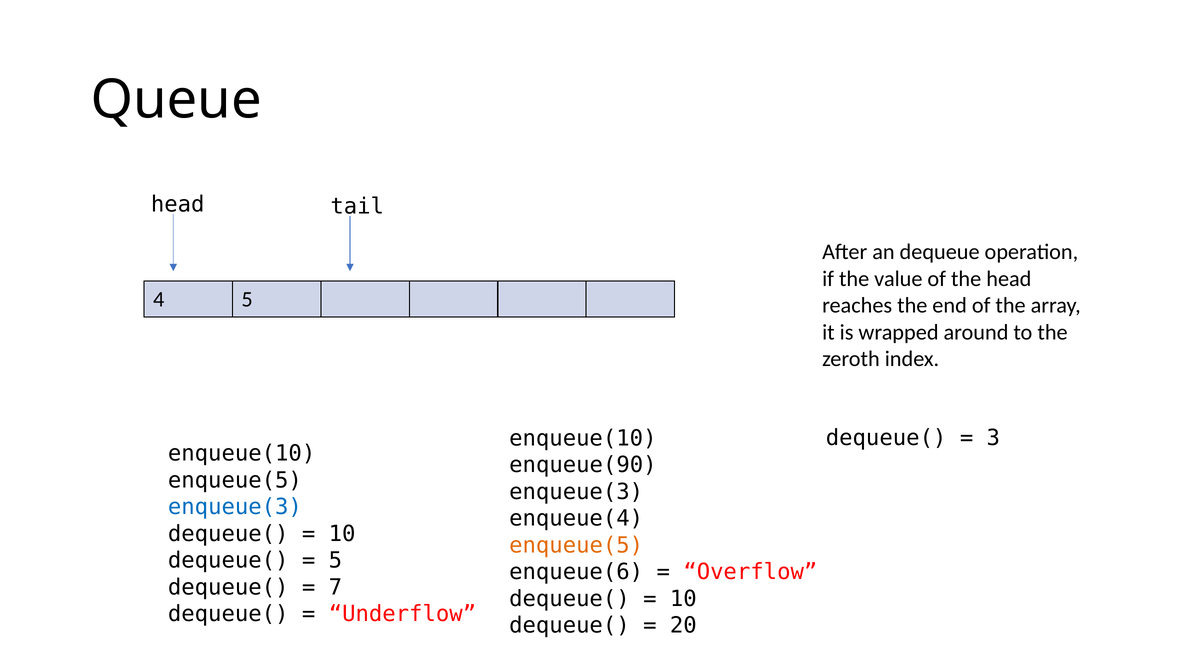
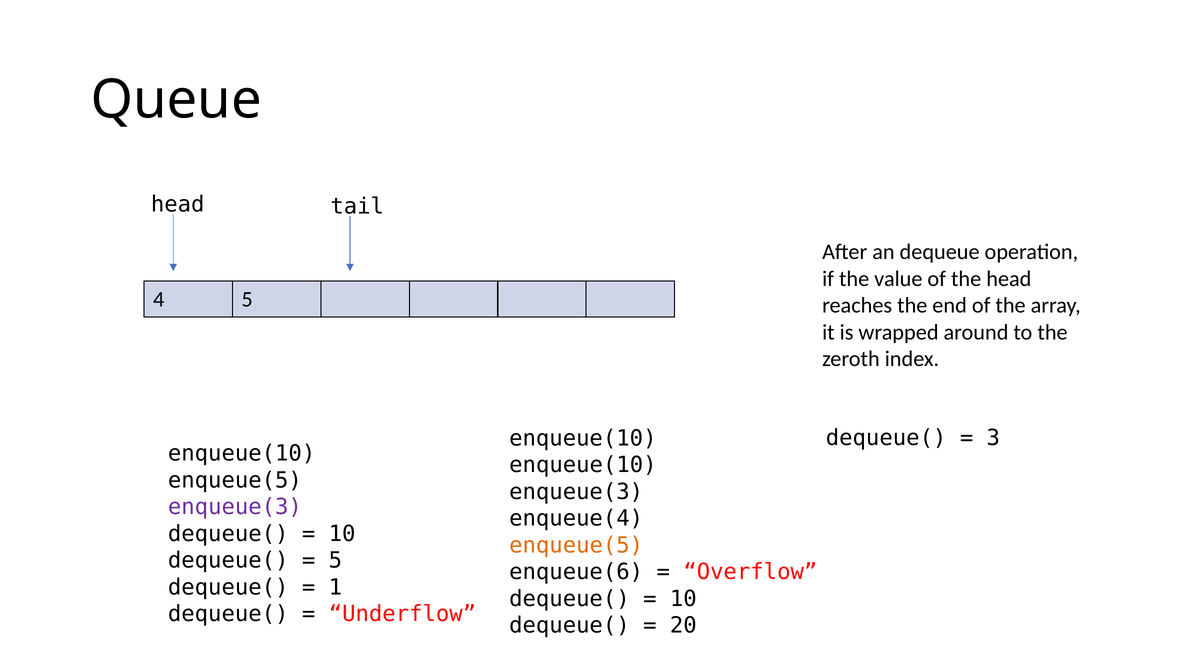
enqueue(90 at (583, 465): enqueue(90 -> enqueue(10
enqueue(3 at (235, 507) colour: blue -> purple
7: 7 -> 1
